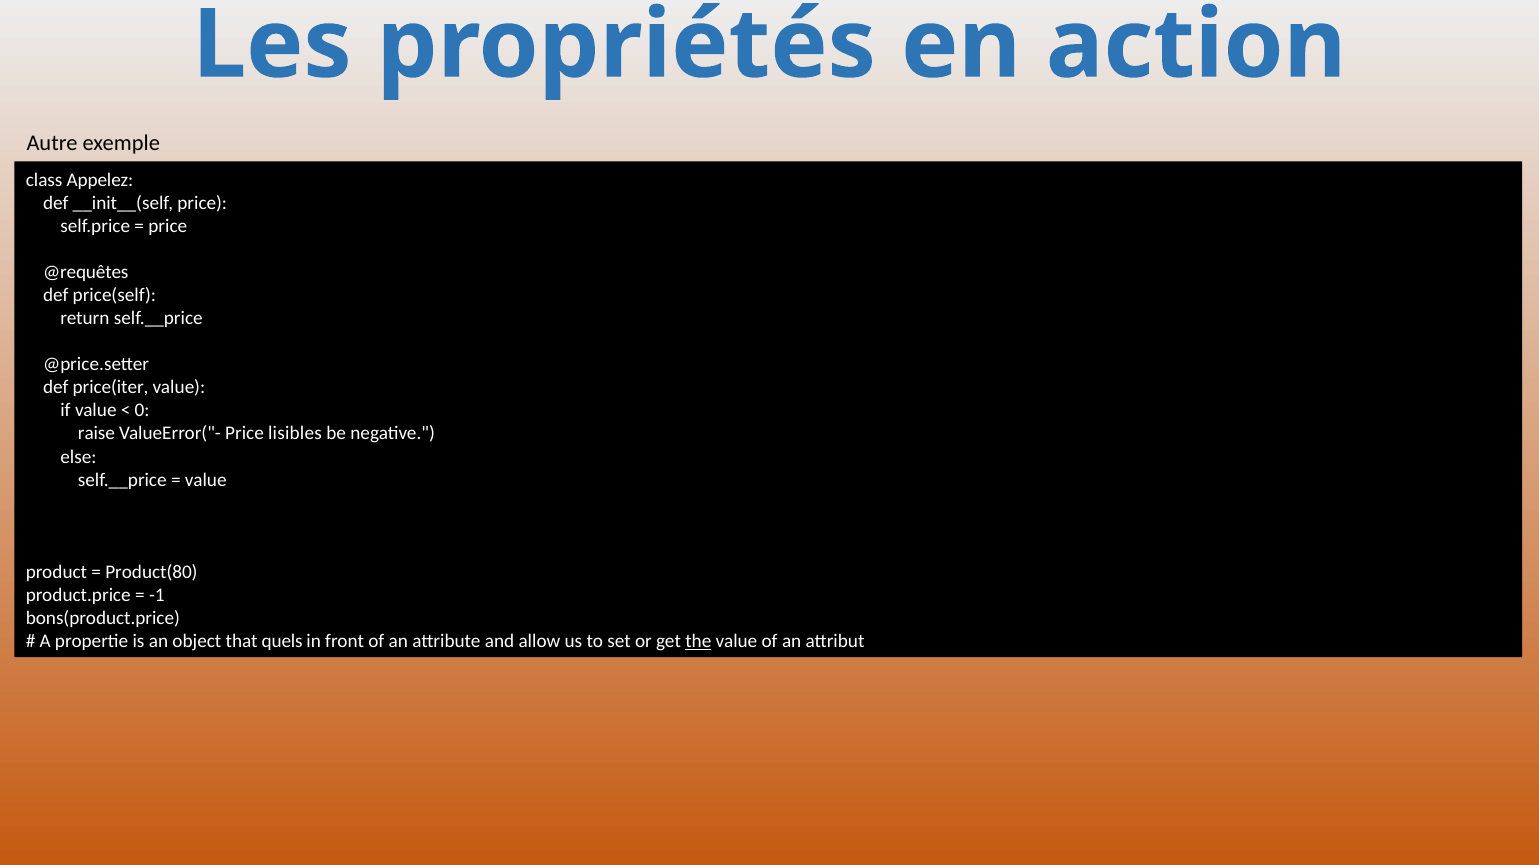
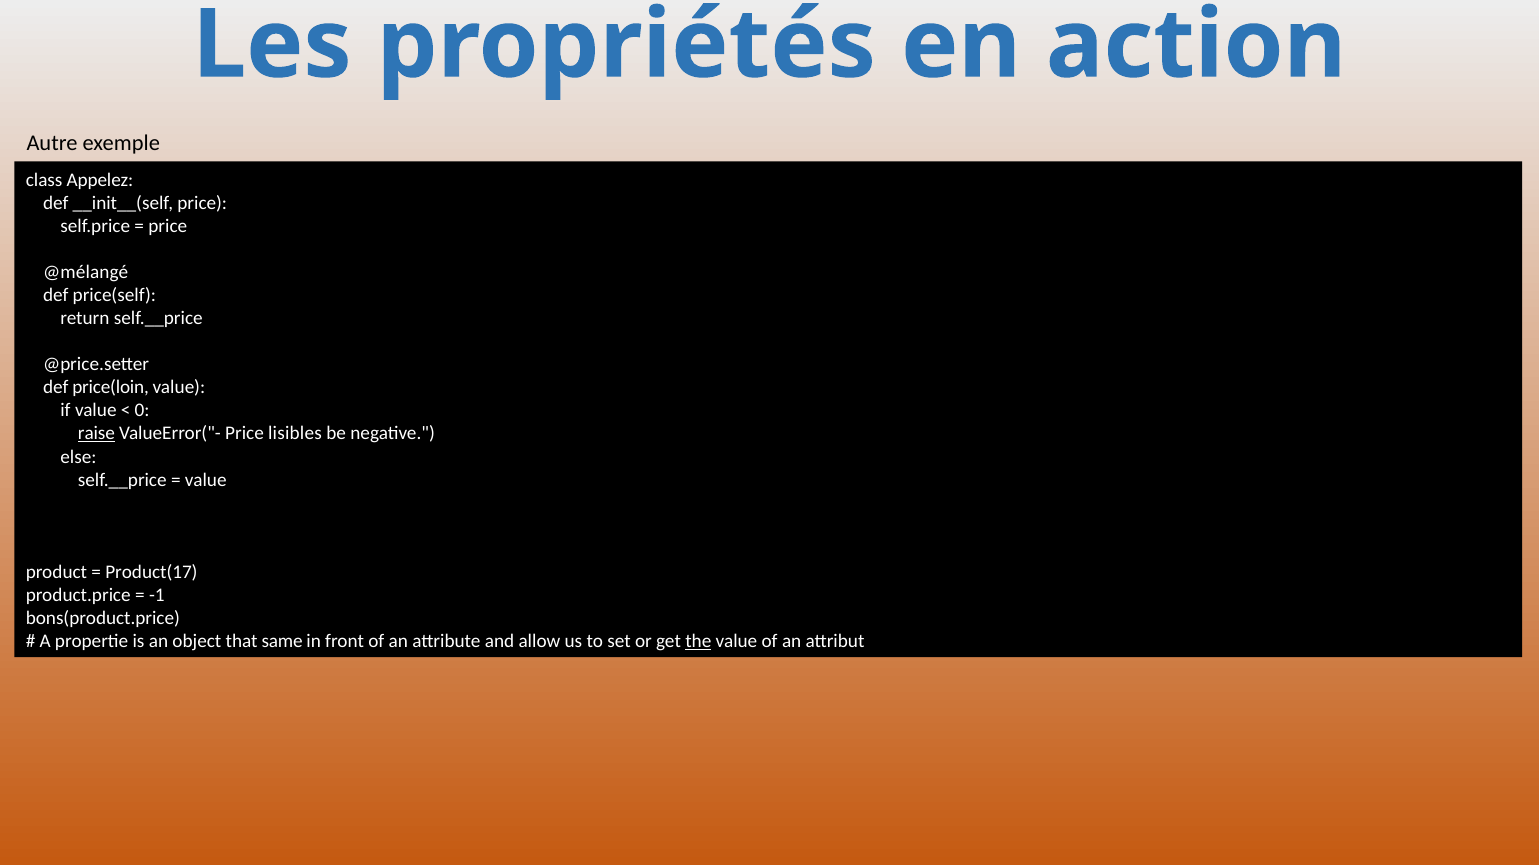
@requêtes: @requêtes -> @mélangé
price(iter: price(iter -> price(loin
raise underline: none -> present
Product(80: Product(80 -> Product(17
quels: quels -> same
